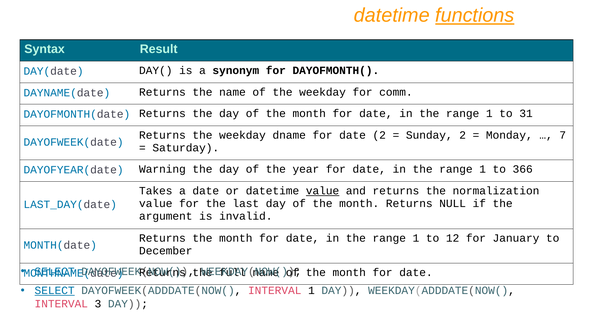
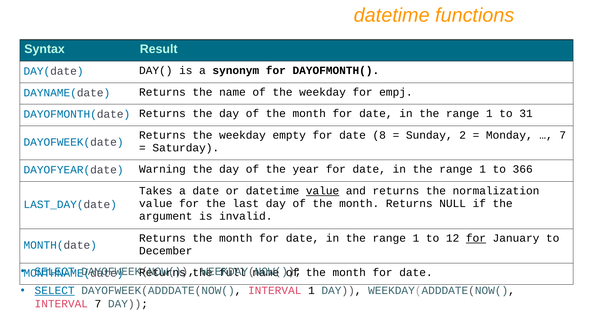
functions underline: present -> none
comm: comm -> empj
dname: dname -> empty
date 2: 2 -> 8
for at (476, 238) underline: none -> present
INTERVAL 3: 3 -> 7
